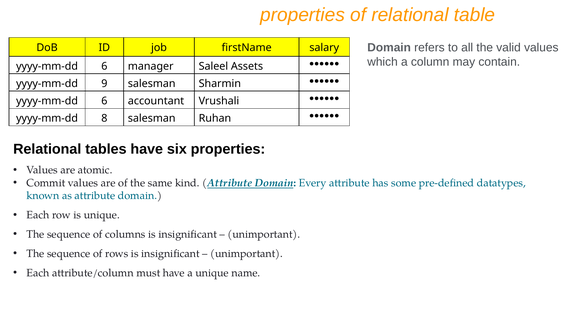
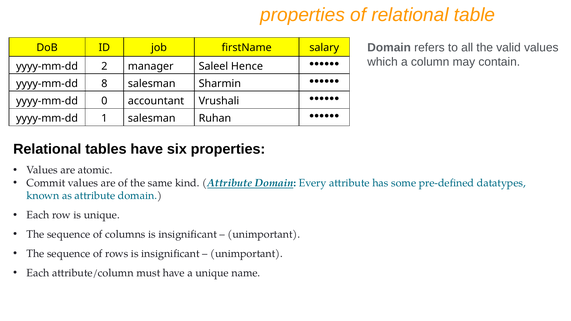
6 at (104, 66): 6 -> 2
Assets: Assets -> Hence
9: 9 -> 8
6 at (104, 101): 6 -> 0
8: 8 -> 1
